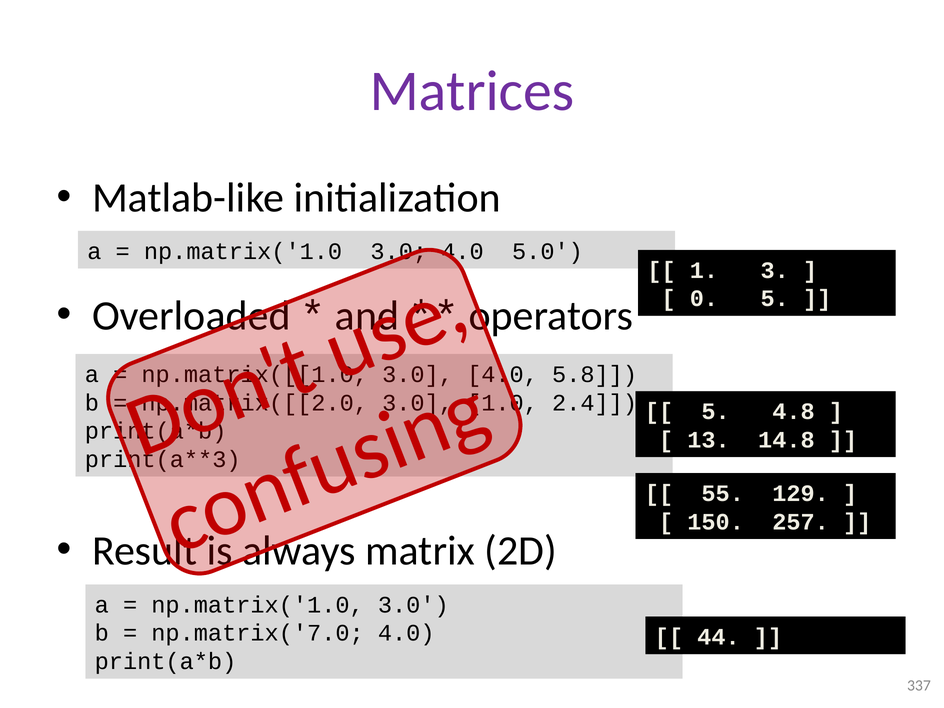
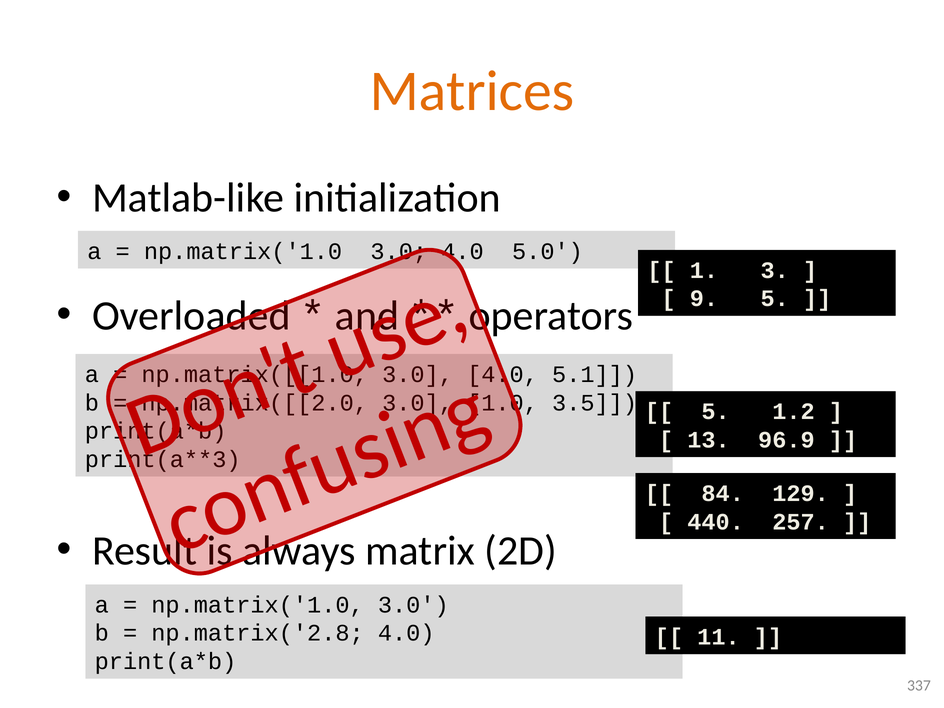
Matrices colour: purple -> orange
0: 0 -> 9
5.8: 5.8 -> 5.1
2.4: 2.4 -> 3.5
4.8: 4.8 -> 1.2
14.8: 14.8 -> 96.9
55: 55 -> 84
150: 150 -> 440
np.matrix('7.0: np.matrix('7.0 -> np.matrix('2.8
44: 44 -> 11
